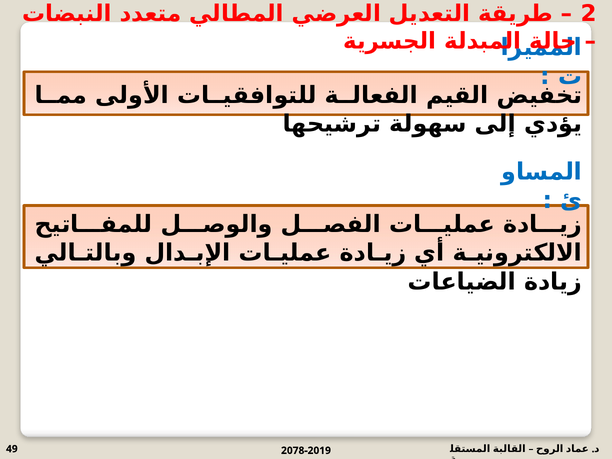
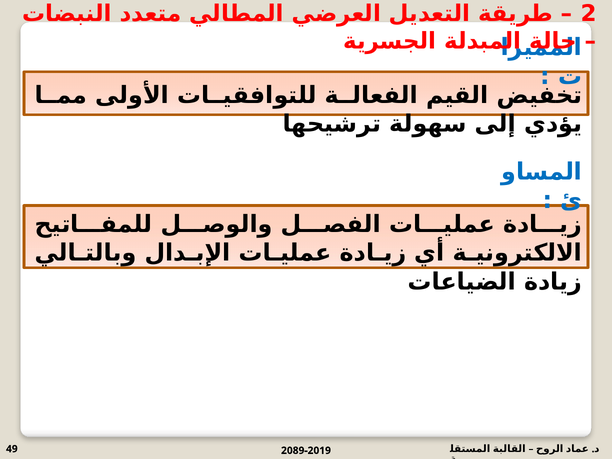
2078-2019: 2078-2019 -> 2089-2019
